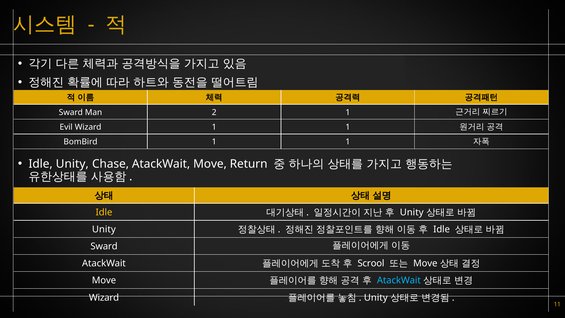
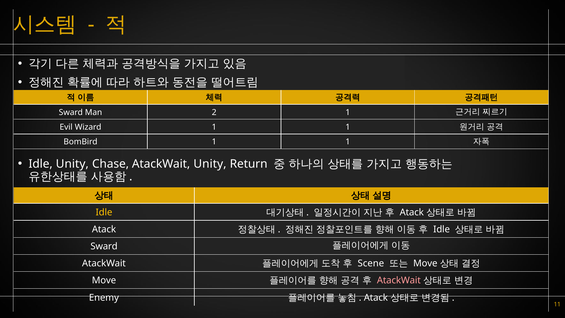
AtackWait Move: Move -> Unity
Unity at (412, 212): Unity -> Atack
Unity at (104, 229): Unity -> Atack
Scrool: Scrool -> Scene
AtackWait at (399, 280) colour: light blue -> pink
Wizard at (104, 297): Wizard -> Enemy
Unity at (376, 297): Unity -> Atack
